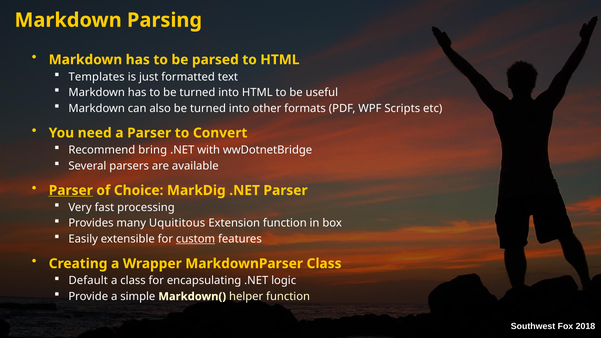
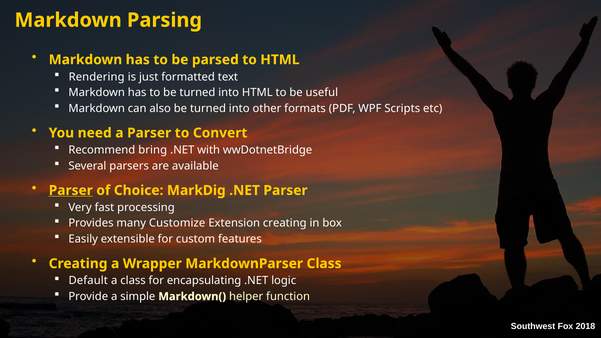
Templates: Templates -> Rendering
Uquititous: Uquititous -> Customize
Extension function: function -> creating
custom underline: present -> none
